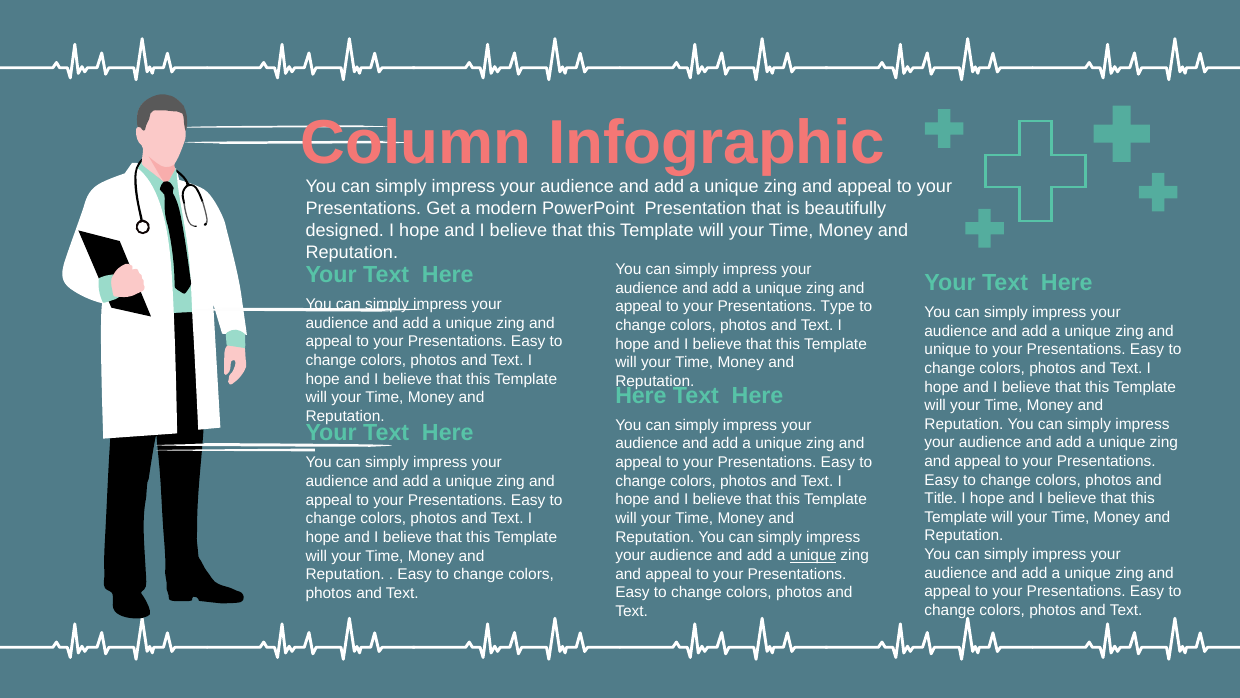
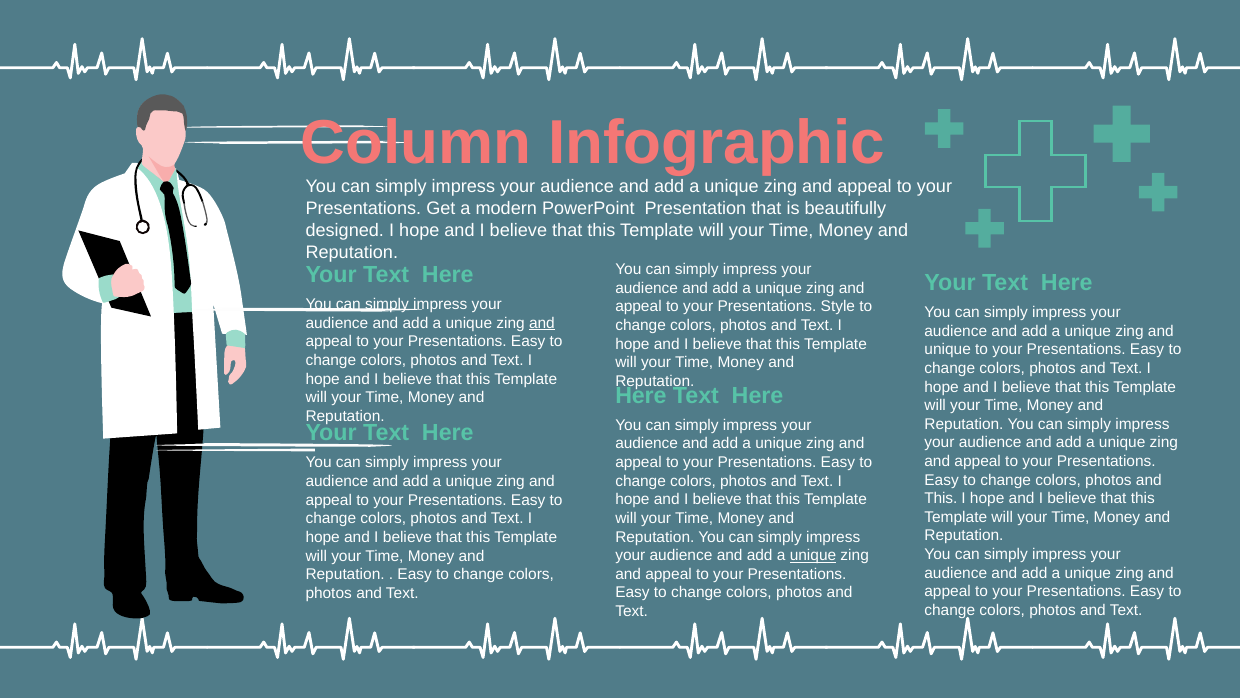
Type: Type -> Style
and at (542, 323) underline: none -> present
Title at (941, 498): Title -> This
